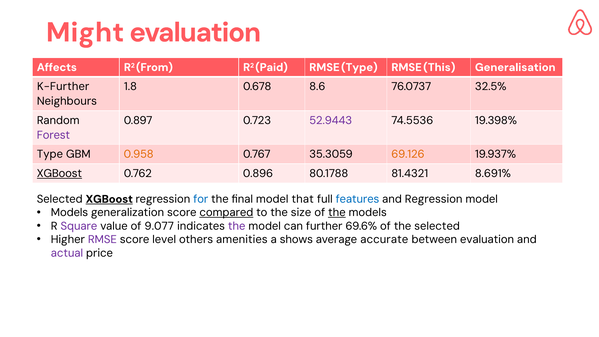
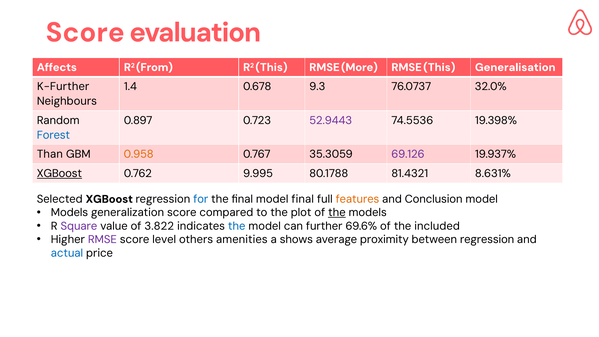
Might at (85, 32): Might -> Score
R2 Paid: Paid -> This
RMSE Type: Type -> More
1.8: 1.8 -> 1.4
8.6: 8.6 -> 9.3
32.5%: 32.5% -> 32.0%
Forest colour: purple -> blue
Type at (50, 154): Type -> Than
69.126 colour: orange -> purple
0.896: 0.896 -> 9.995
8.691%: 8.691% -> 8.631%
XGBoost at (109, 199) underline: present -> none
model that: that -> final
features colour: blue -> orange
and Regression: Regression -> Conclusion
compared underline: present -> none
size: size -> plot
9.077: 9.077 -> 3.822
the at (237, 226) colour: purple -> blue
the selected: selected -> included
accurate: accurate -> proximity
between evaluation: evaluation -> regression
actual colour: purple -> blue
